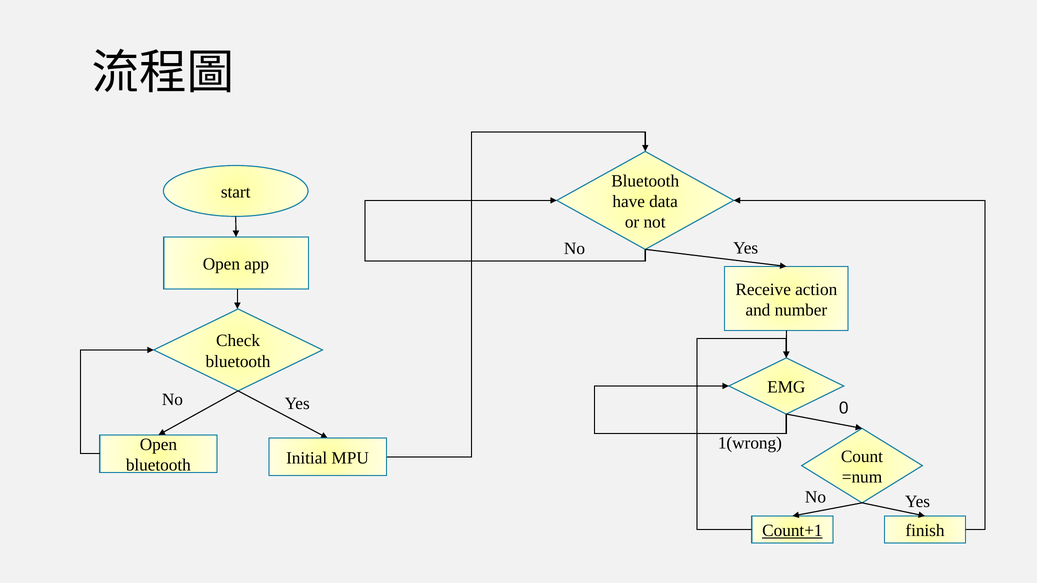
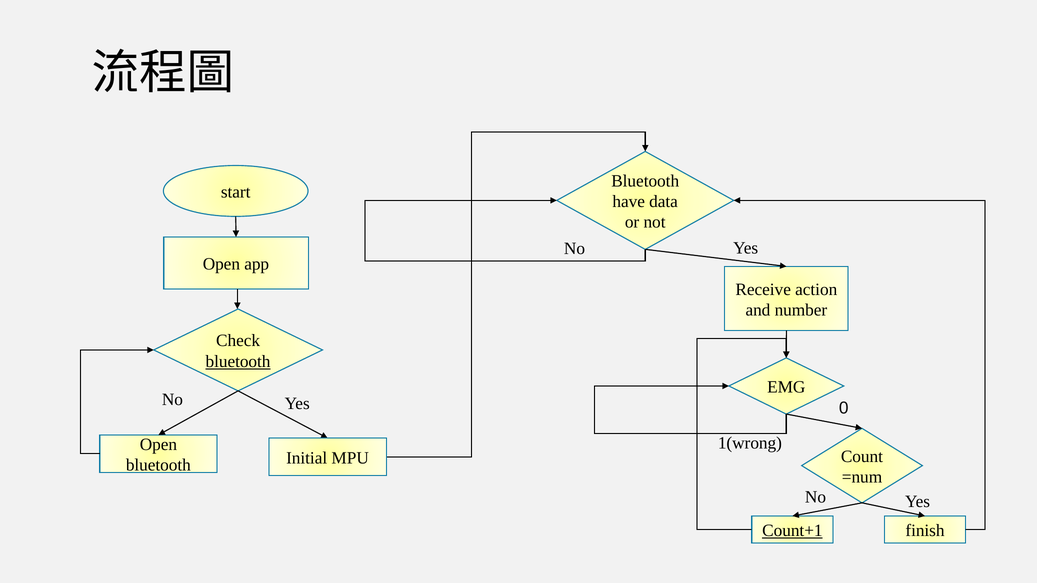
bluetooth at (238, 362) underline: none -> present
